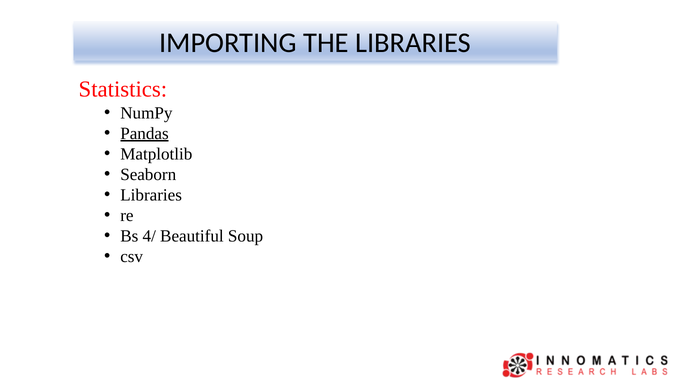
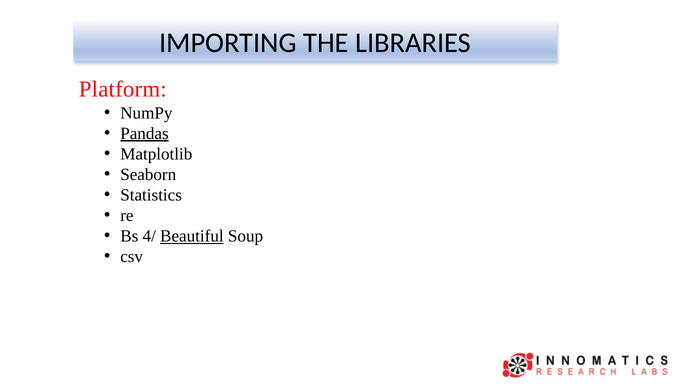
Statistics: Statistics -> Platform
Libraries at (151, 195): Libraries -> Statistics
Beautiful underline: none -> present
